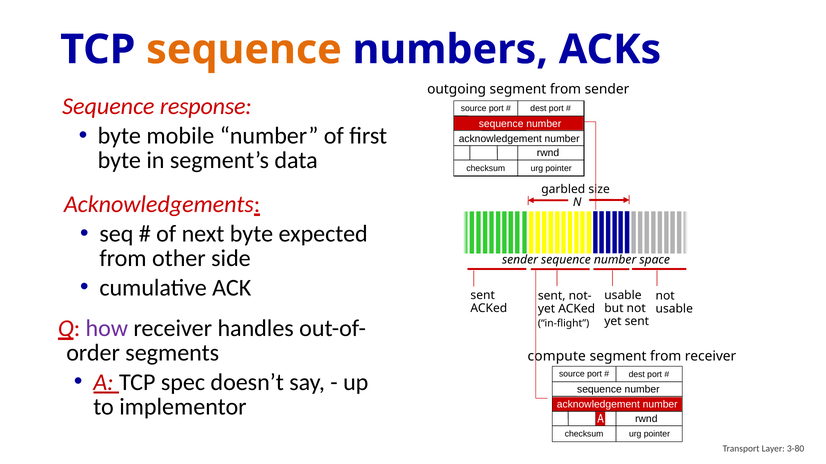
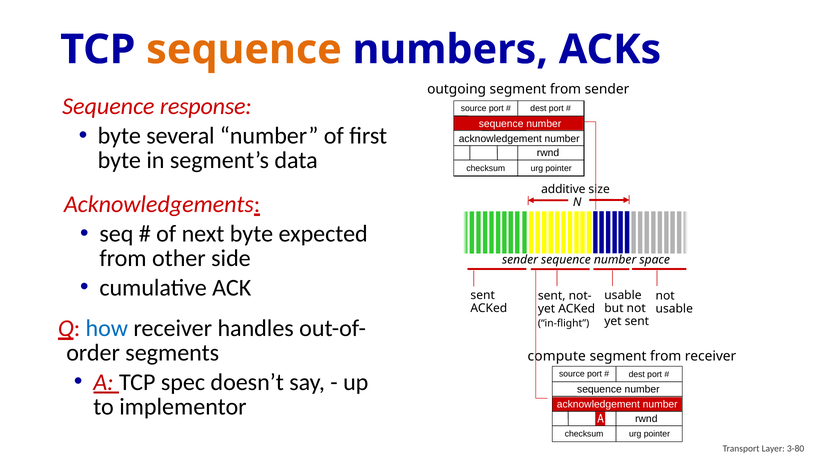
mobile: mobile -> several
garbled: garbled -> additive
how colour: purple -> blue
